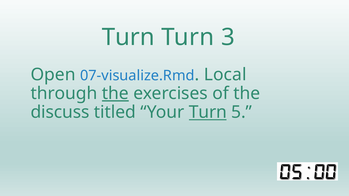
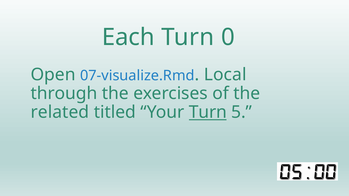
Turn at (128, 37): Turn -> Each
3: 3 -> 0
the at (115, 94) underline: present -> none
discuss: discuss -> related
